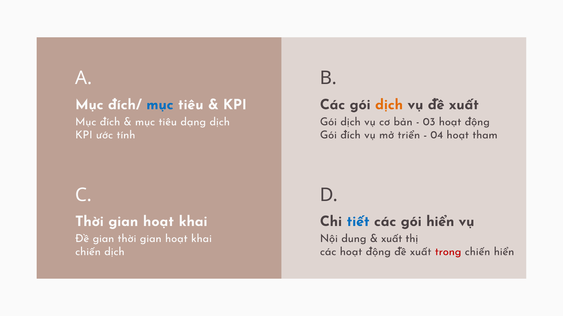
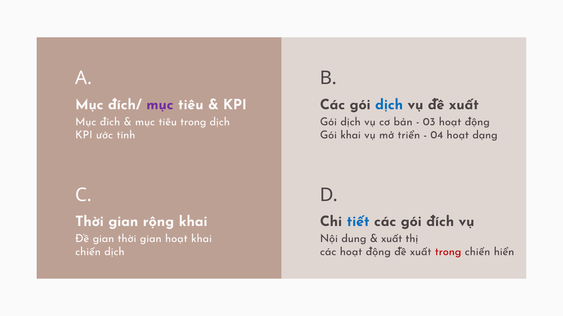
mục at (160, 105) colour: blue -> purple
dịch at (389, 105) colour: orange -> blue
tiêu dạng: dạng -> trong
Gói đích: đích -> khai
tham: tham -> dạng
hoạt at (158, 222): hoạt -> rộng
gói hiển: hiển -> đích
